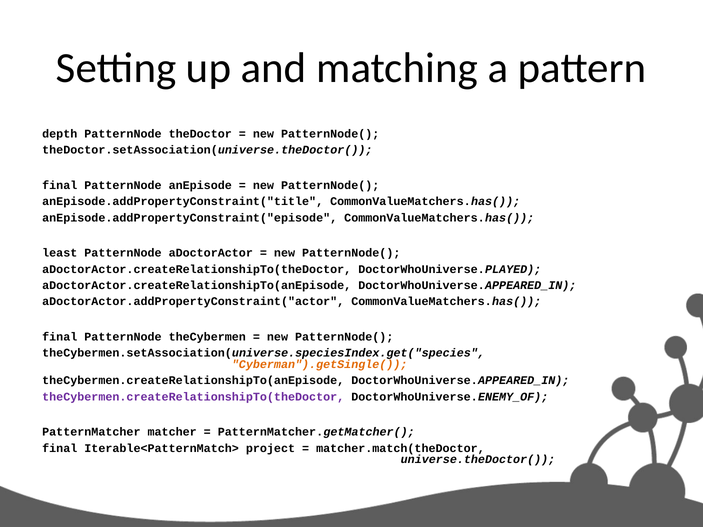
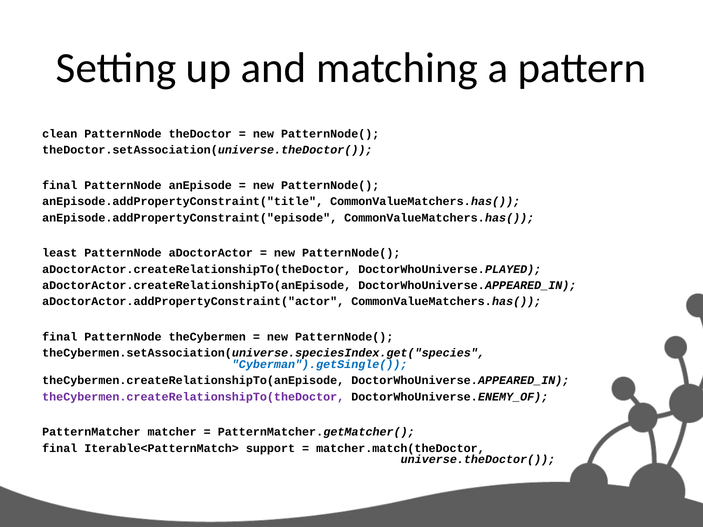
depth: depth -> clean
Cyberman").getSingle( colour: orange -> blue
project: project -> support
